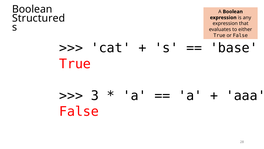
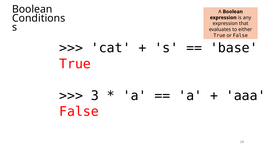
Structured: Structured -> Conditions
